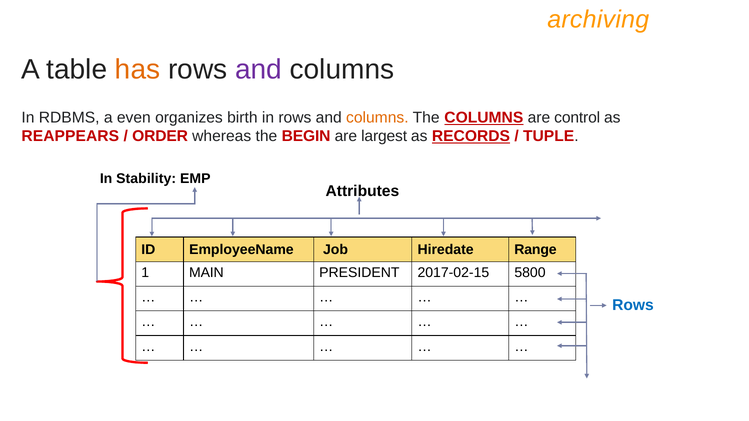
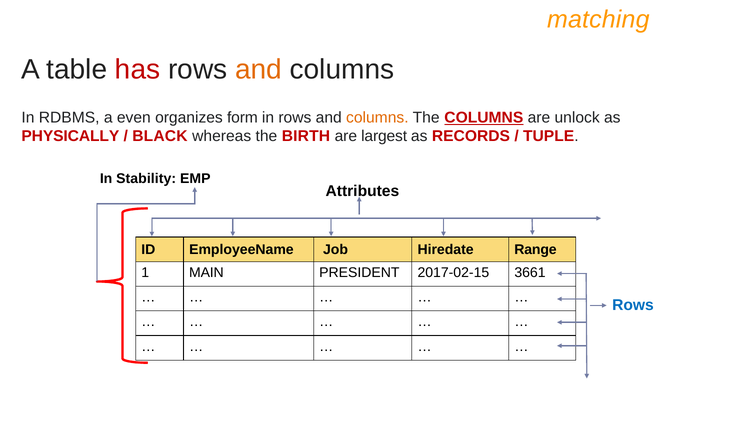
archiving: archiving -> matching
has colour: orange -> red
and at (259, 69) colour: purple -> orange
birth: birth -> form
control: control -> unlock
REAPPEARS: REAPPEARS -> PHYSICALLY
ORDER: ORDER -> BLACK
BEGIN: BEGIN -> BIRTH
RECORDS underline: present -> none
5800: 5800 -> 3661
